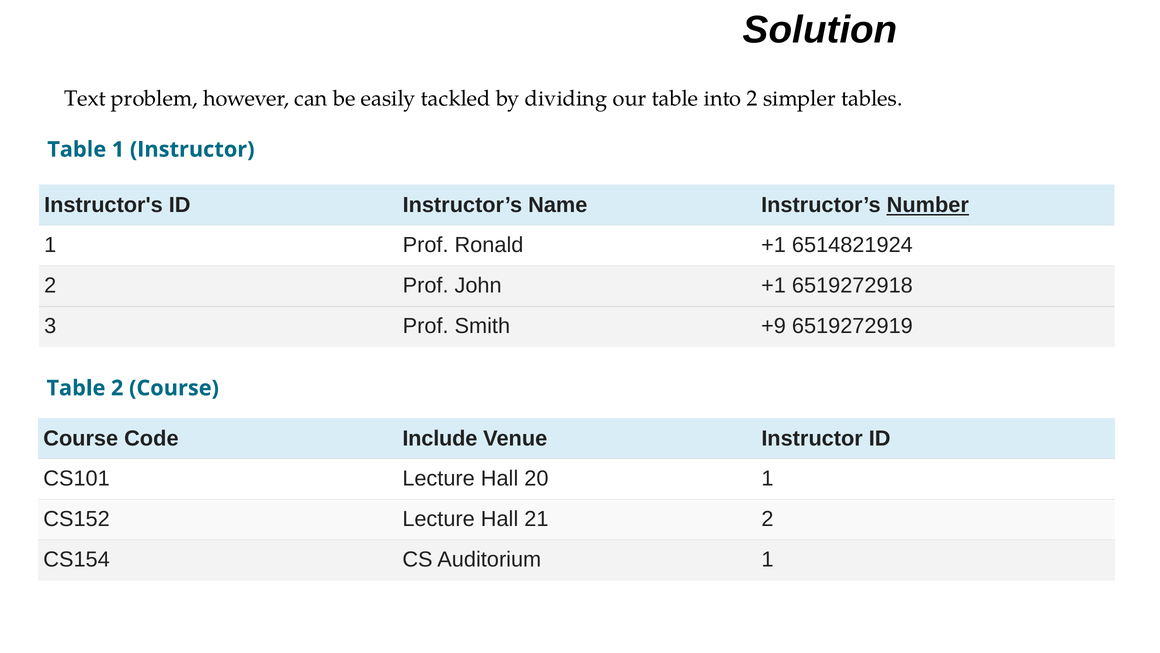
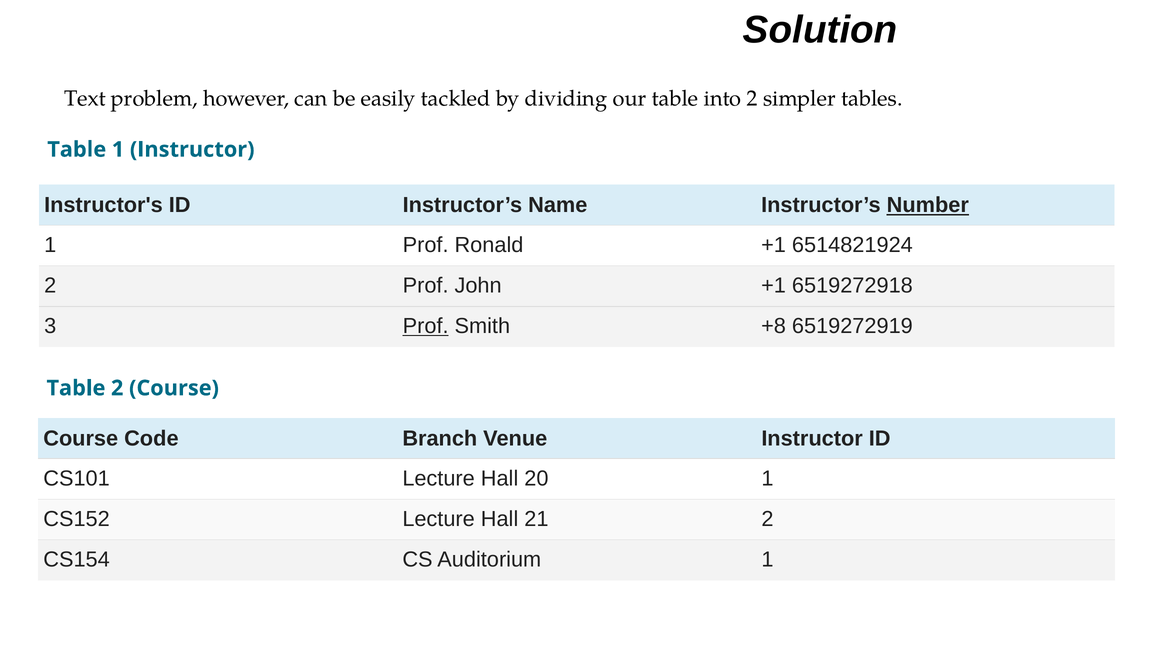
Prof at (426, 326) underline: none -> present
+9: +9 -> +8
Include: Include -> Branch
